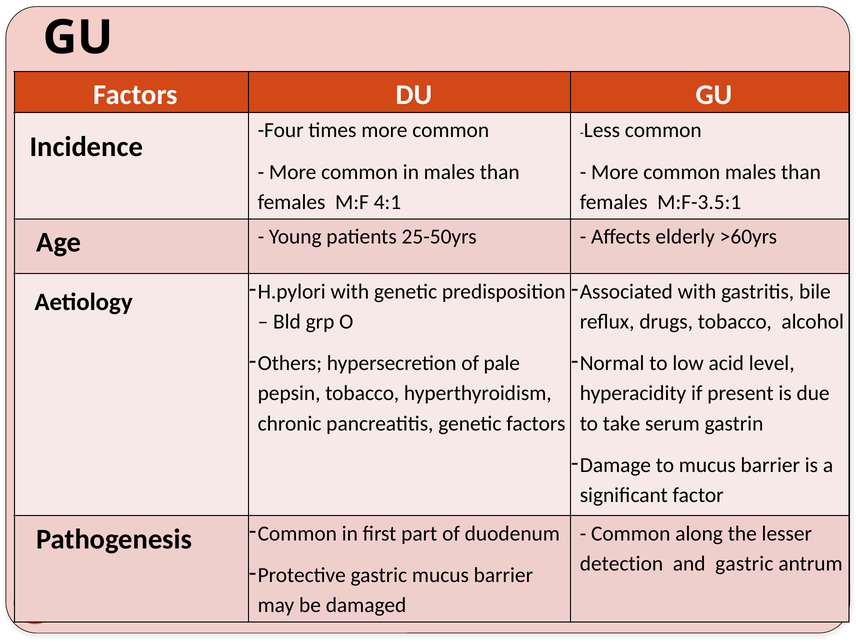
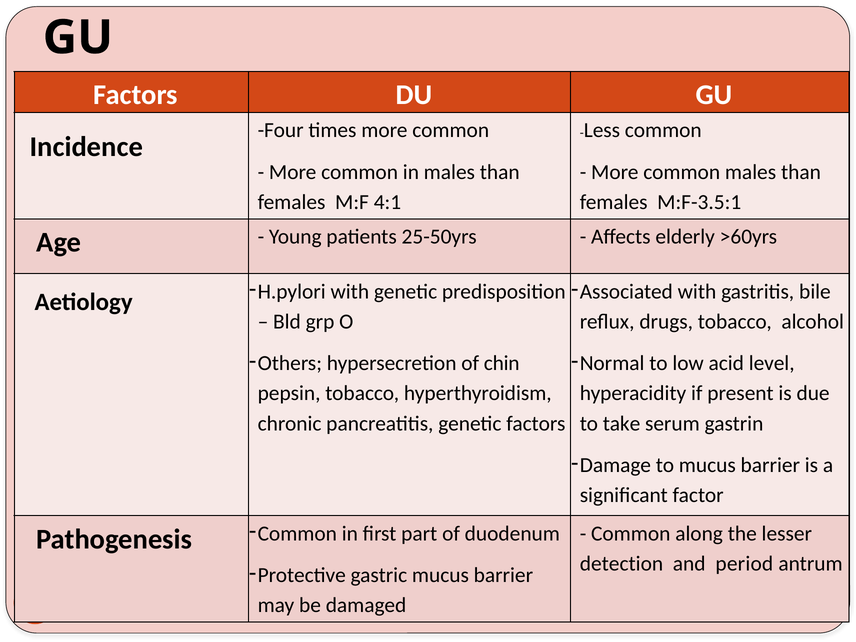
pale: pale -> chin
and gastric: gastric -> period
